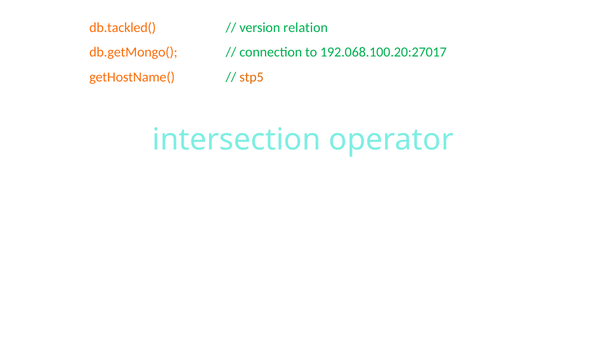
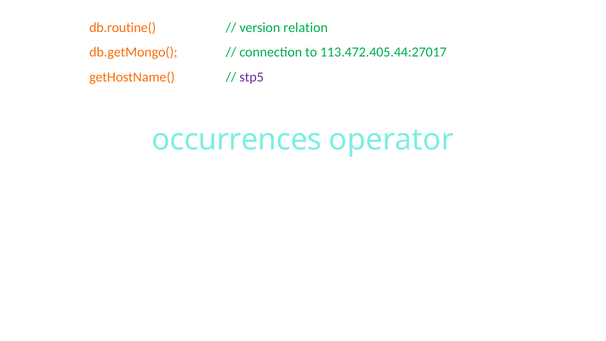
db.tackled(: db.tackled( -> db.routine(
192.068.100.20:27017: 192.068.100.20:27017 -> 113.472.405.44:27017
stp5 colour: orange -> purple
intersection: intersection -> occurrences
